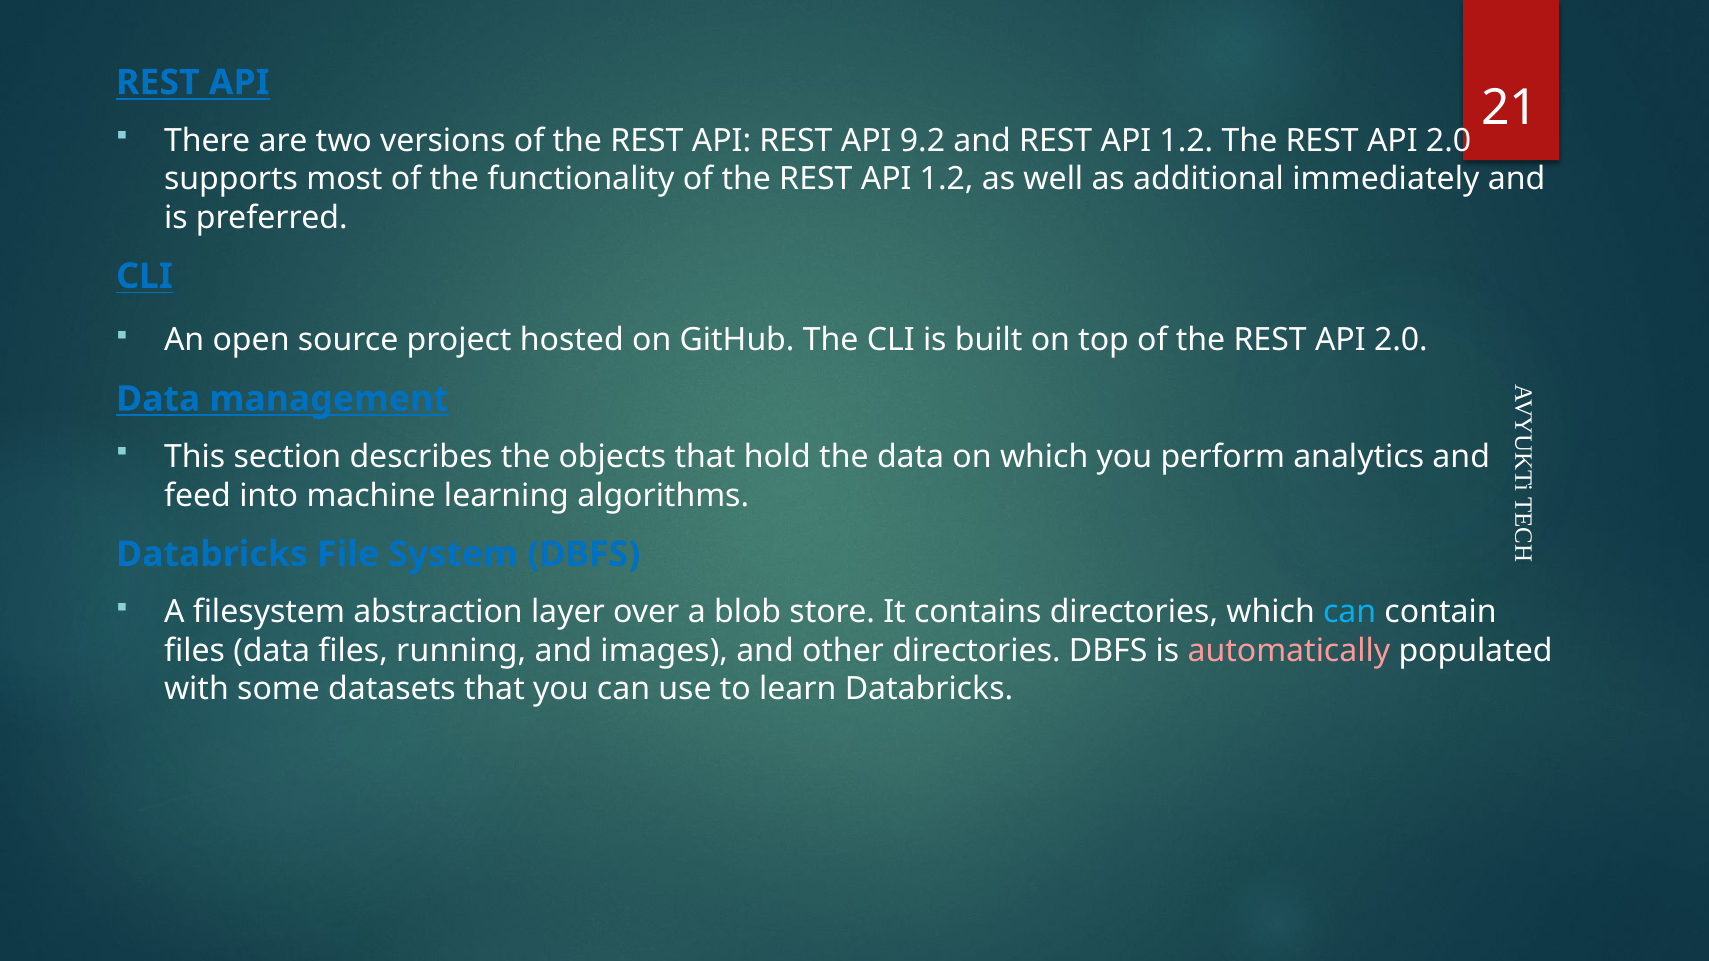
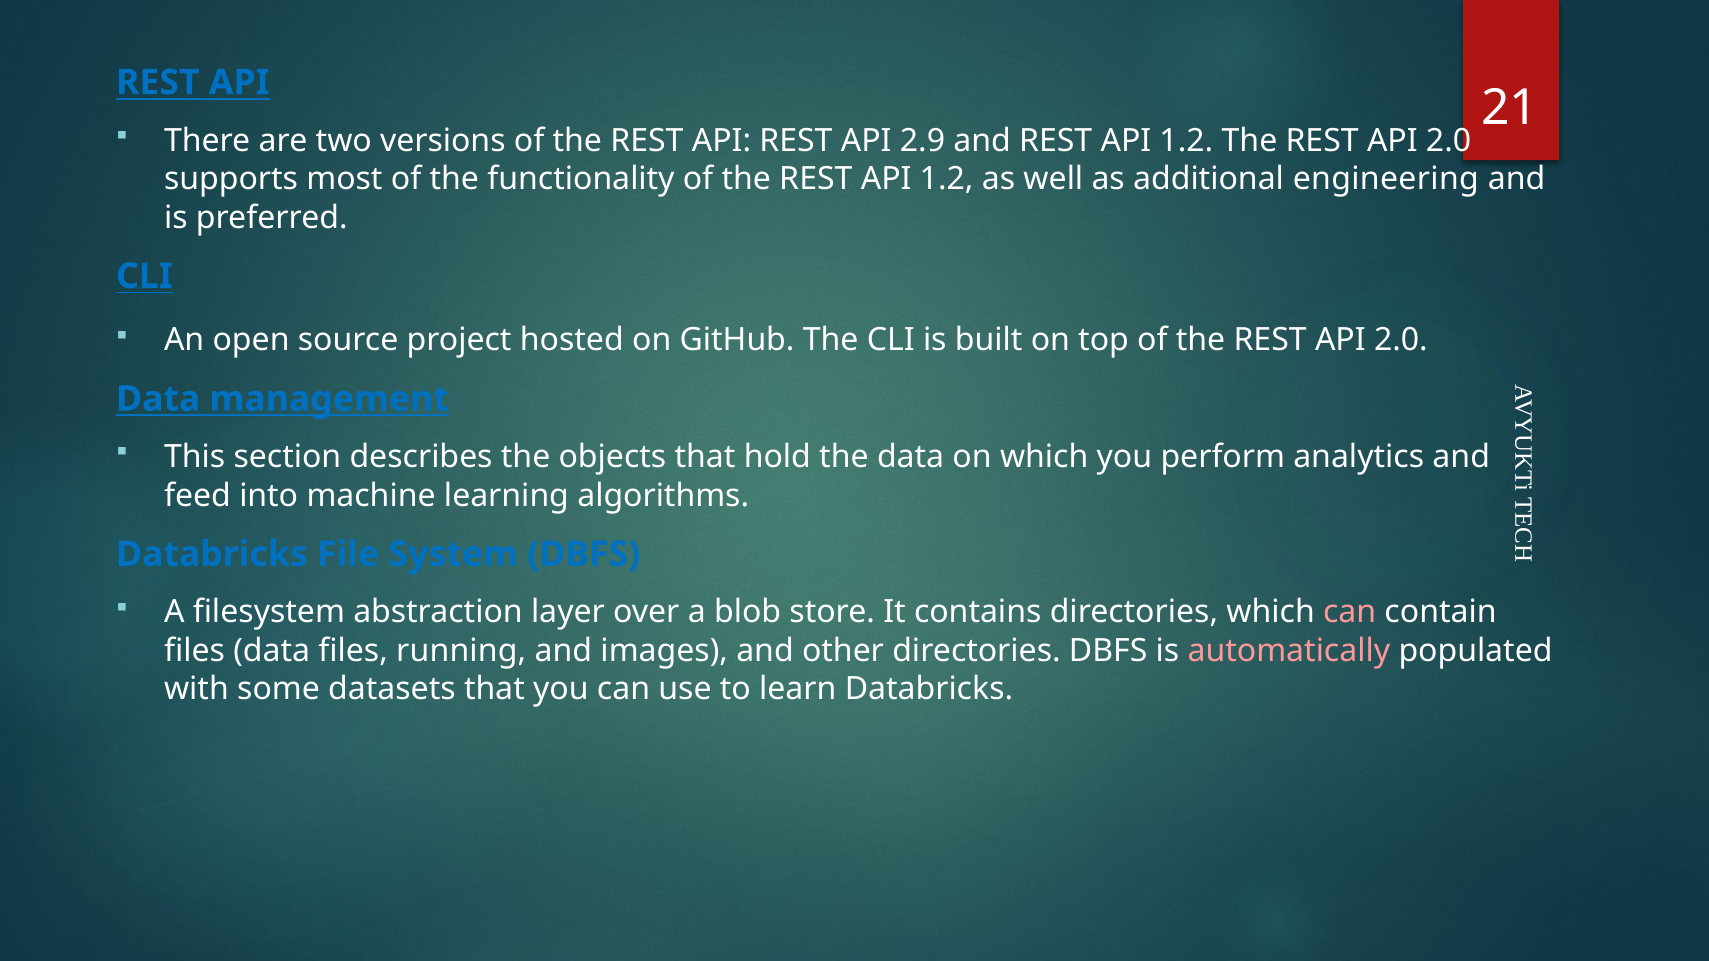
9.2: 9.2 -> 2.9
immediately: immediately -> engineering
can at (1350, 613) colour: light blue -> pink
